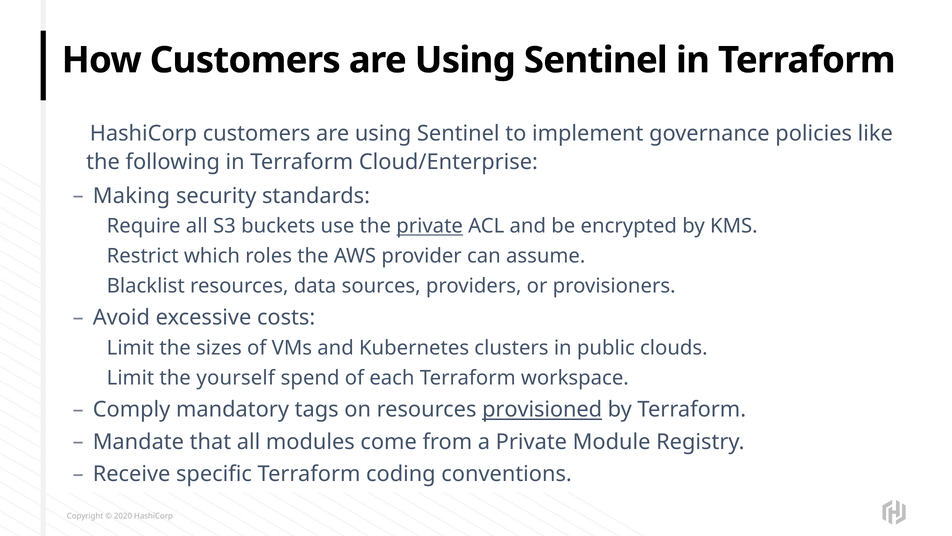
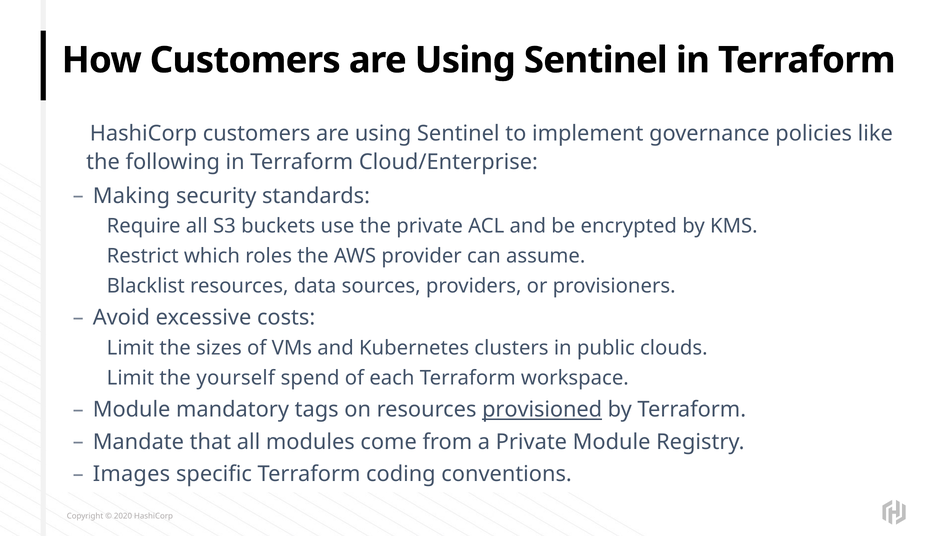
private at (430, 226) underline: present -> none
Comply at (132, 409): Comply -> Module
Receive: Receive -> Images
